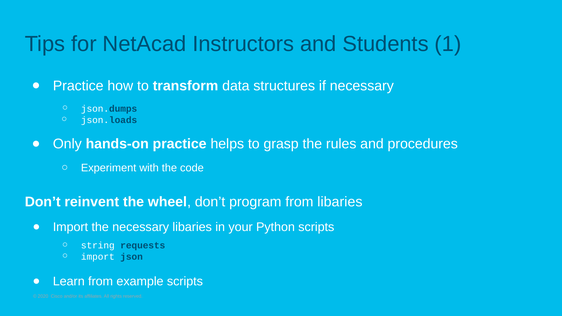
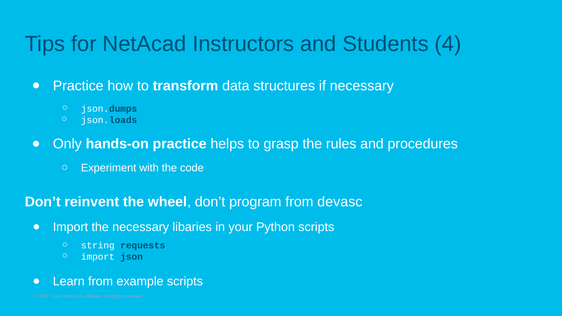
1: 1 -> 4
from libaries: libaries -> devasc
